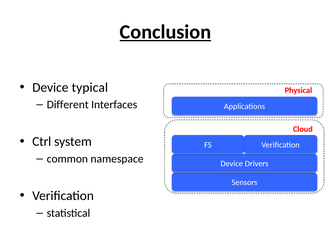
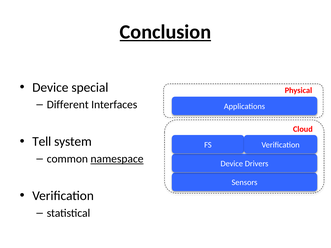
typical: typical -> special
Ctrl: Ctrl -> Tell
namespace underline: none -> present
